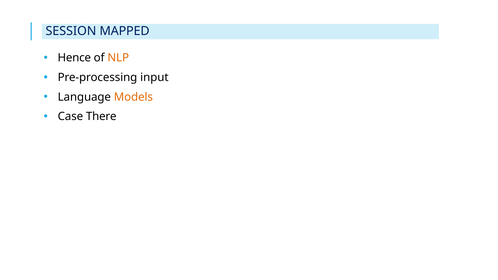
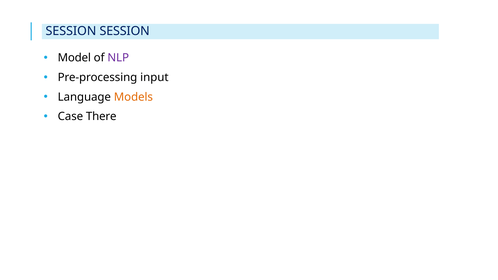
SESSION MAPPED: MAPPED -> SESSION
Hence: Hence -> Model
NLP colour: orange -> purple
